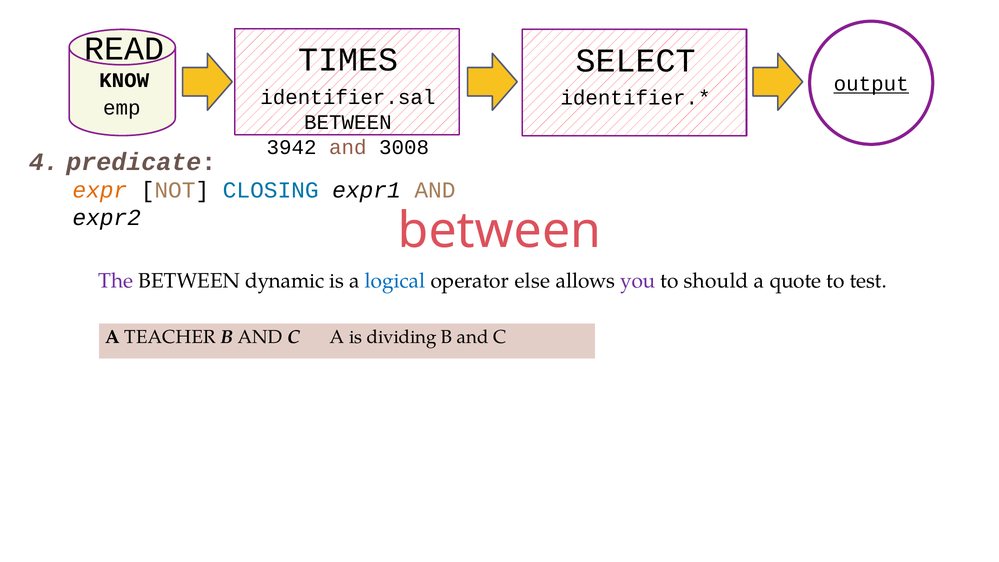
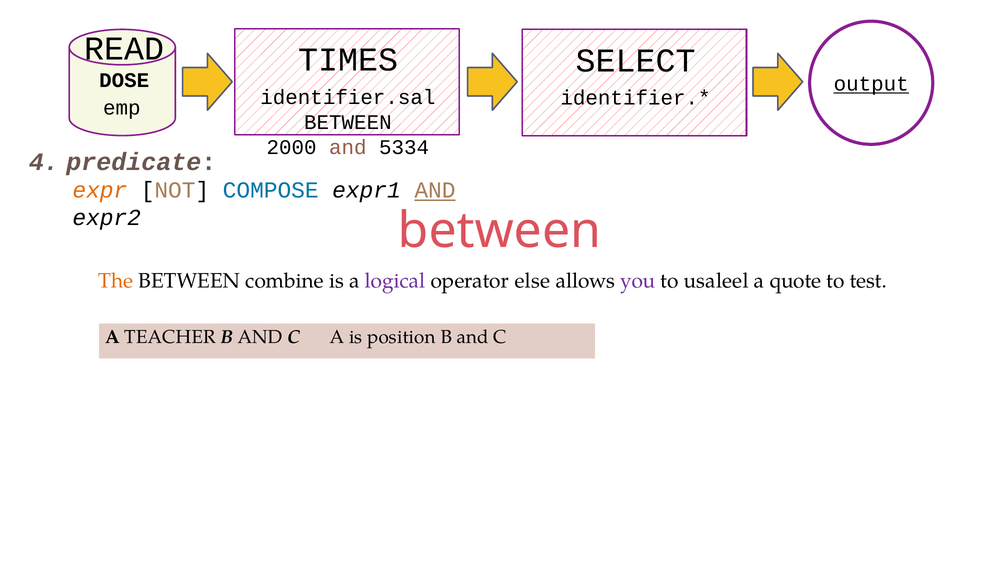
KNOW: KNOW -> DOSE
3942: 3942 -> 2000
3008: 3008 -> 5334
CLOSING: CLOSING -> COMPOSE
AND at (435, 190) underline: none -> present
The colour: purple -> orange
dynamic: dynamic -> combine
logical colour: blue -> purple
should: should -> usaleel
dividing: dividing -> position
